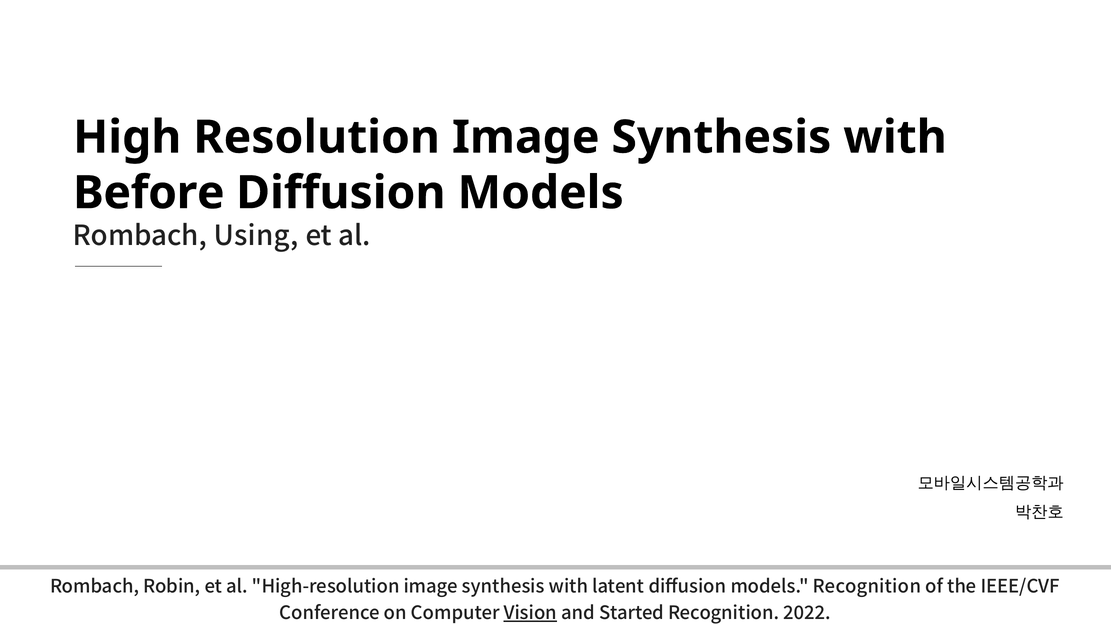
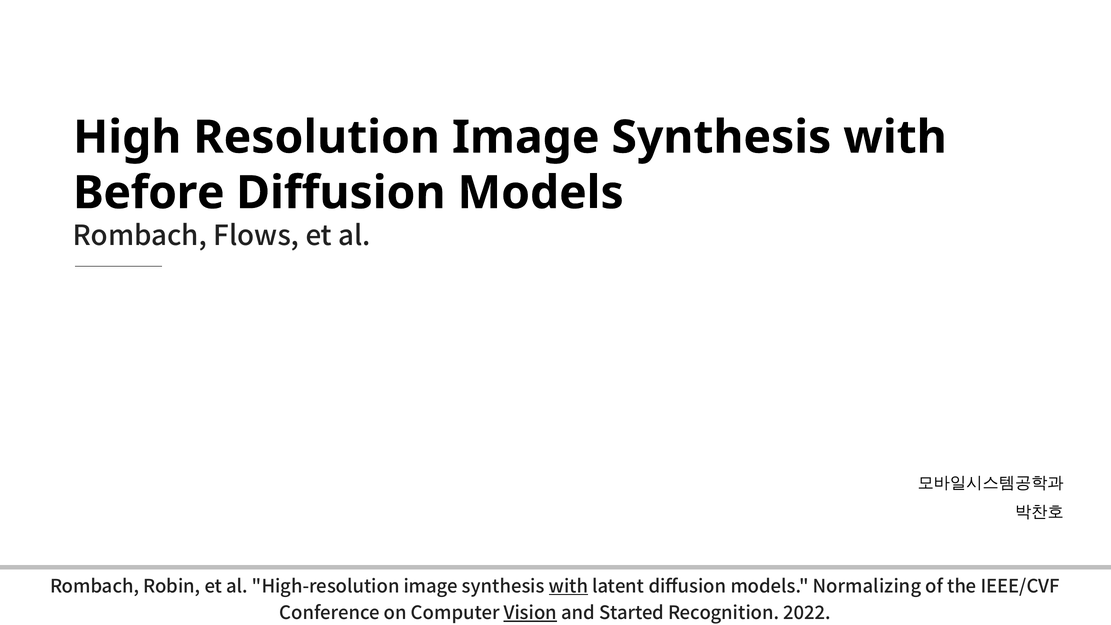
Using: Using -> Flows
with at (568, 587) underline: none -> present
models Recognition: Recognition -> Normalizing
